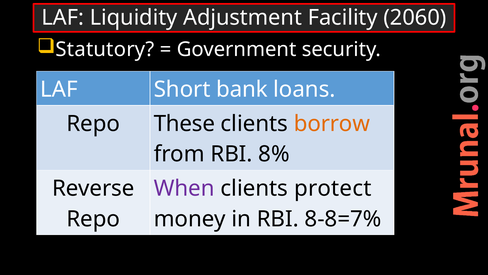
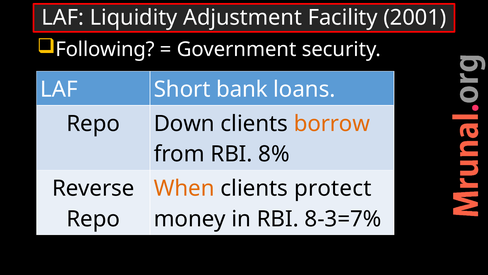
2060: 2060 -> 2001
Statutory: Statutory -> Following
These: These -> Down
When colour: purple -> orange
8-8=7%: 8-8=7% -> 8-3=7%
